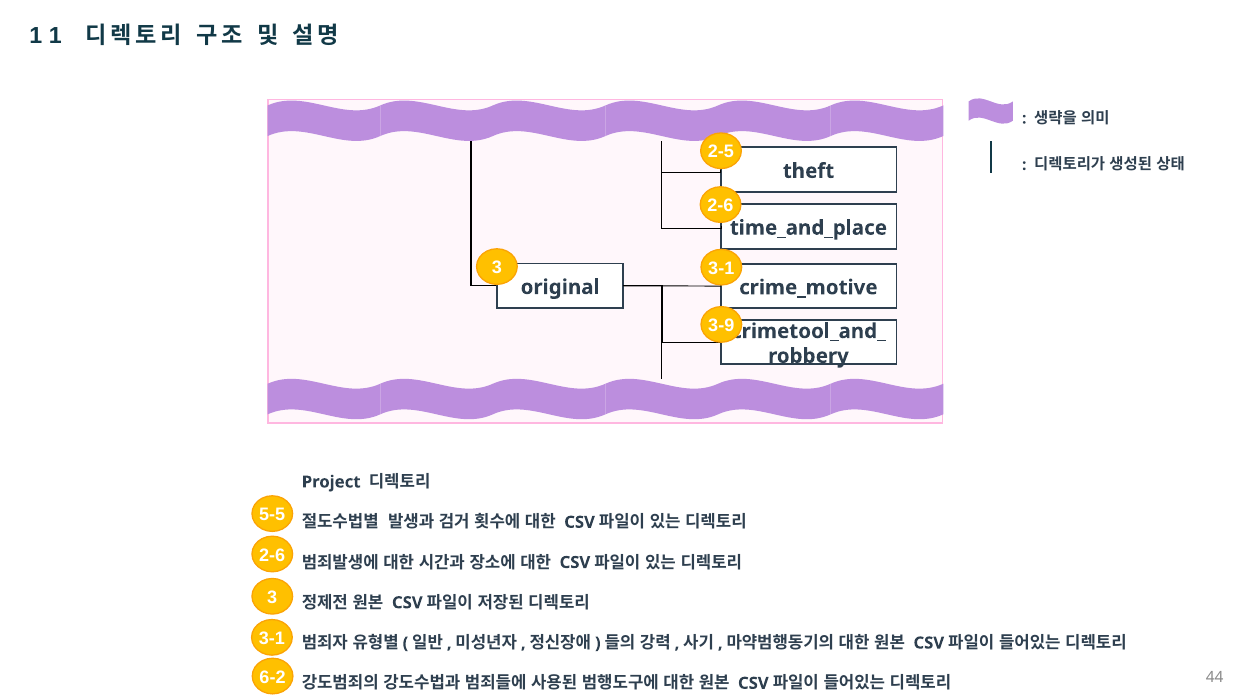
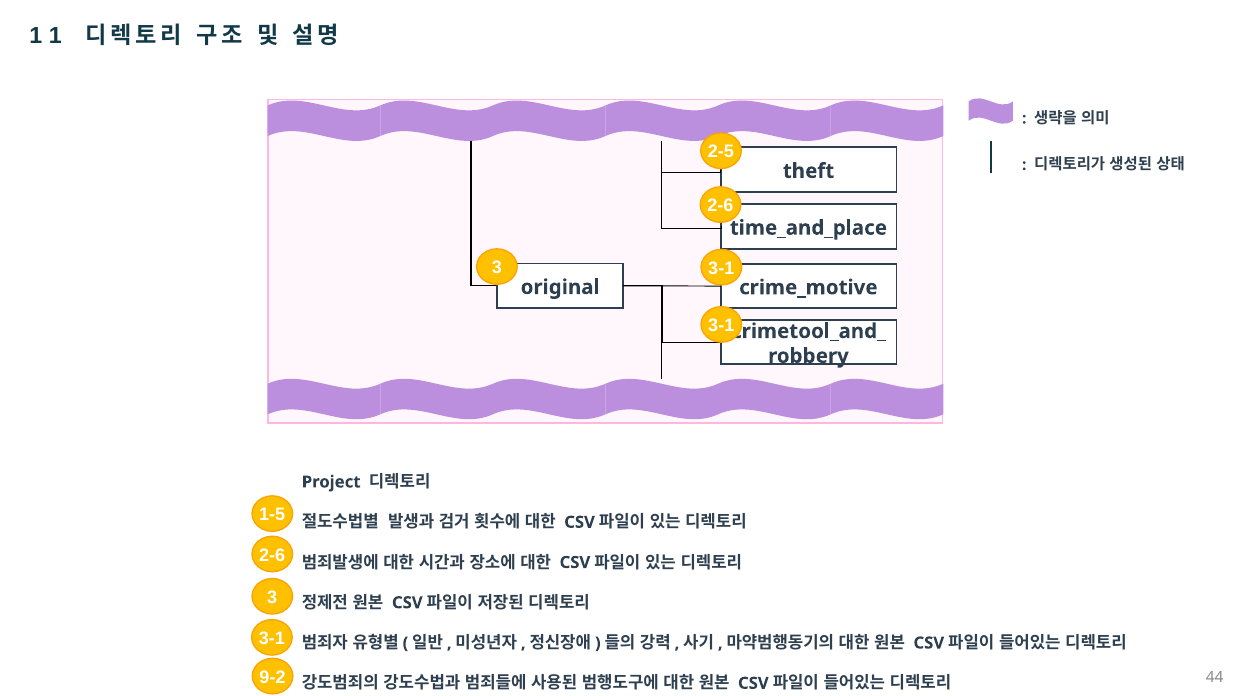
3-9 at (721, 326): 3-9 -> 3-1
5-5: 5-5 -> 1-5
6-2: 6-2 -> 9-2
